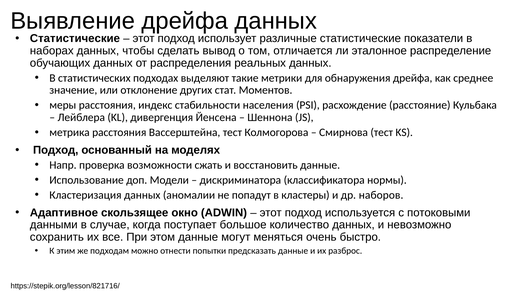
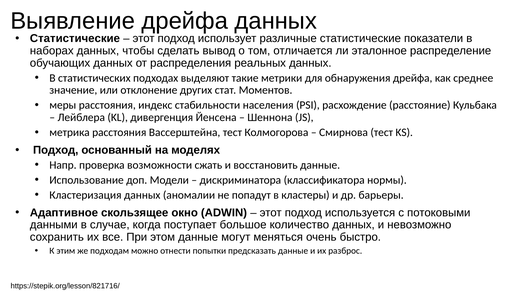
наборов: наборов -> барьеры
